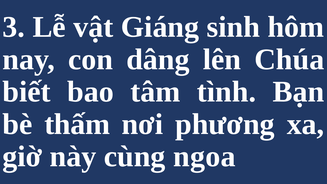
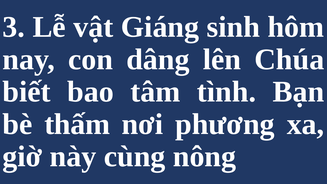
ngoa: ngoa -> nông
